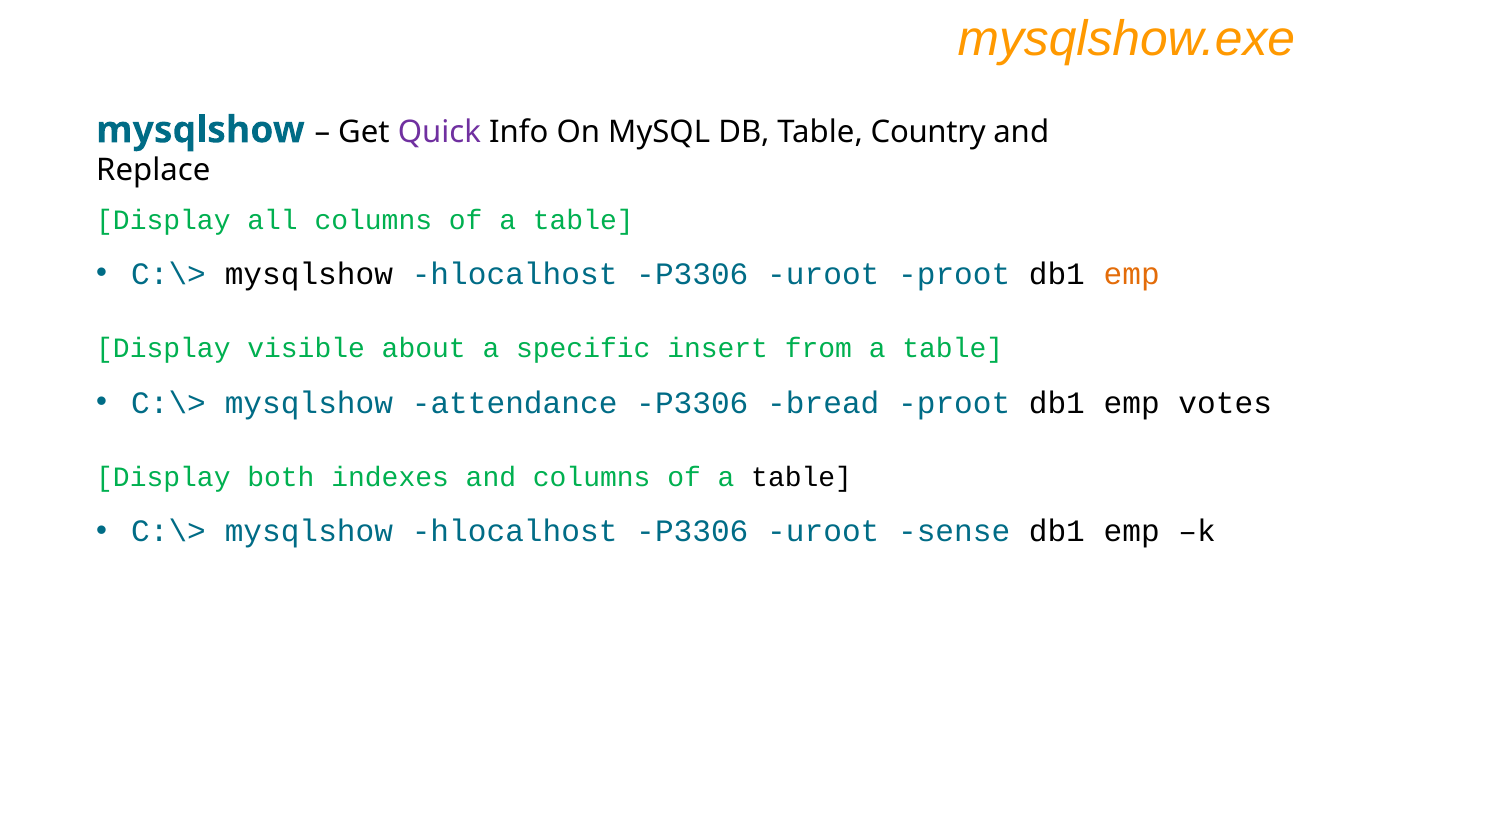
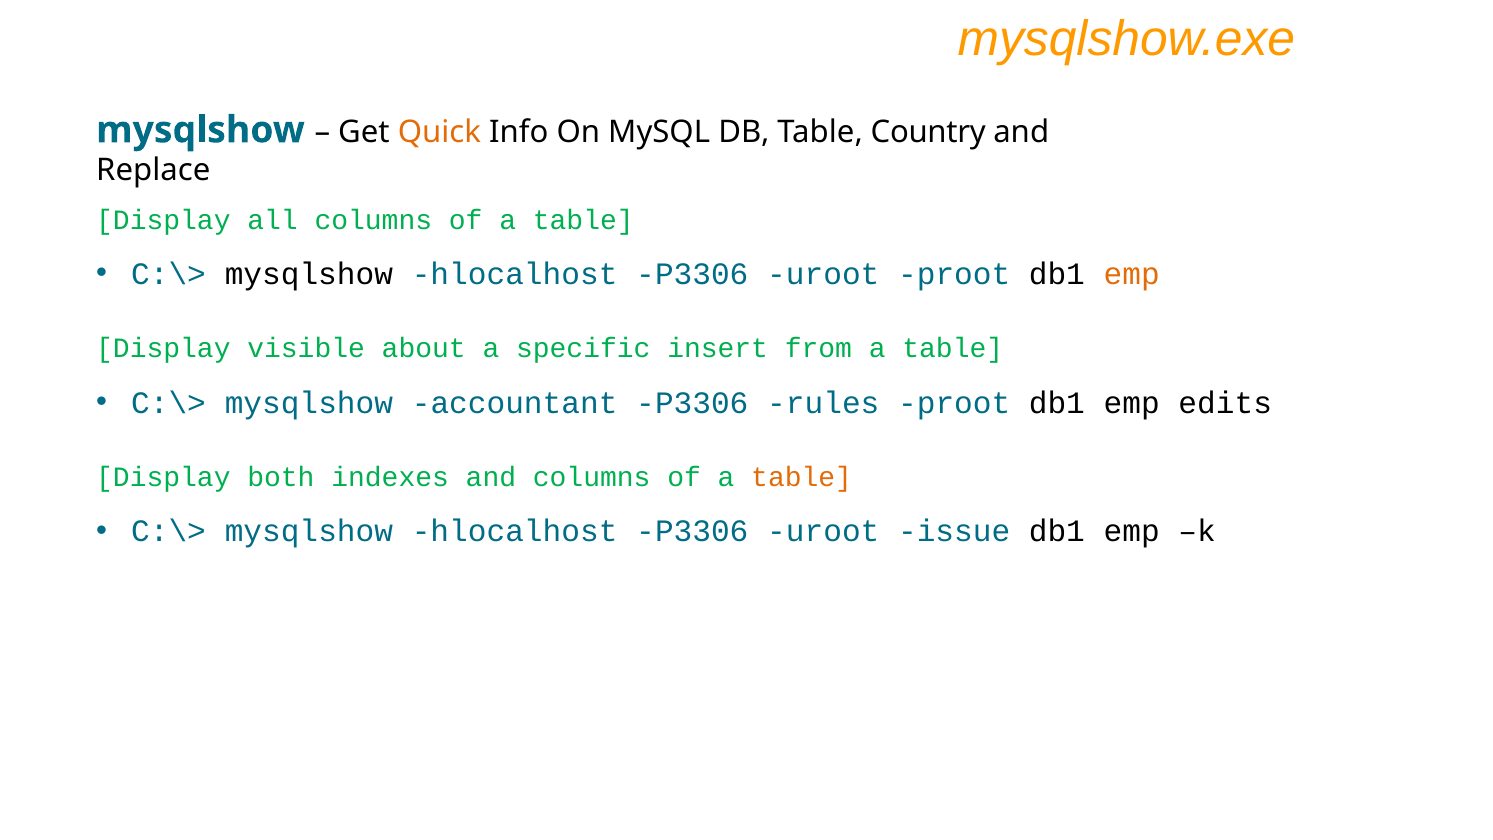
Quick colour: purple -> orange
attendance: attendance -> accountant
bread: bread -> rules
votes: votes -> edits
table at (802, 477) colour: black -> orange
sense: sense -> issue
